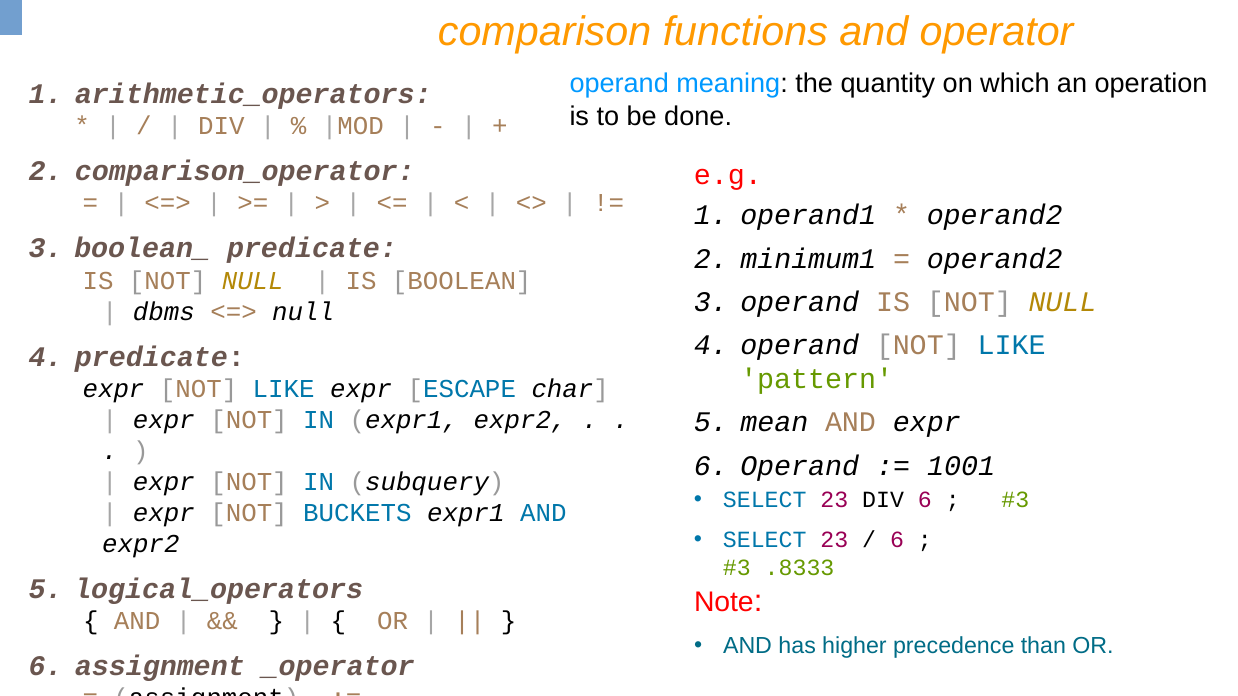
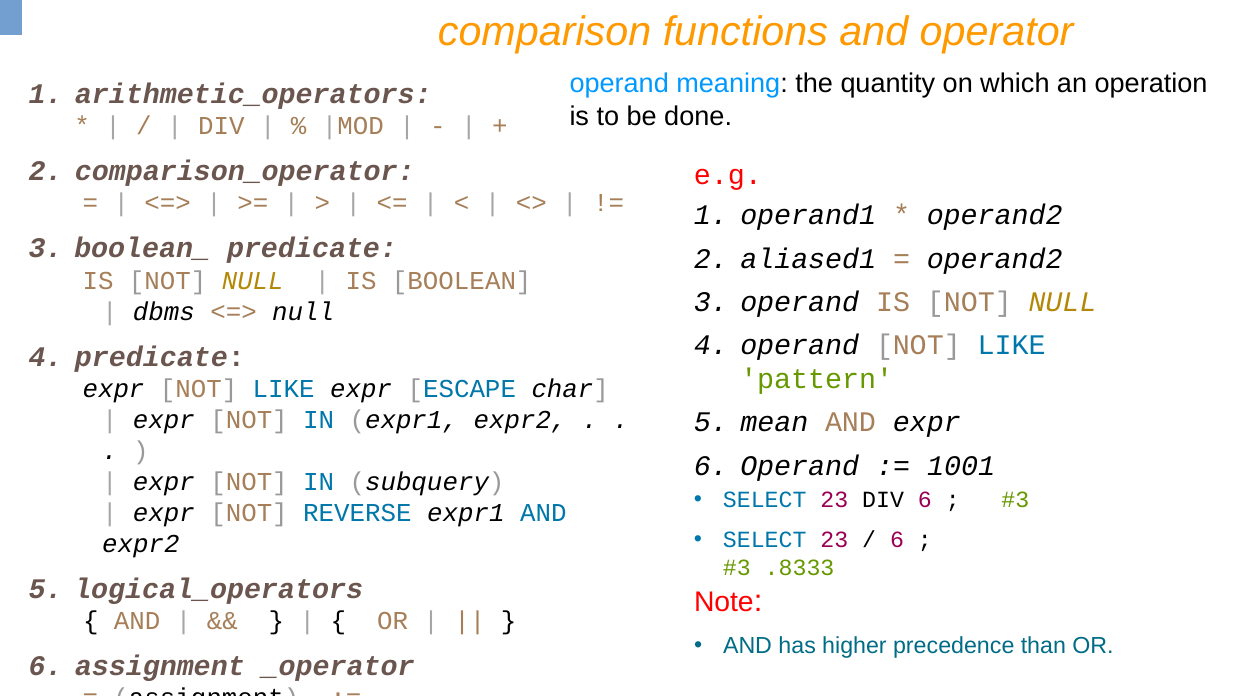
minimum1: minimum1 -> aliased1
BUCKETS: BUCKETS -> REVERSE
